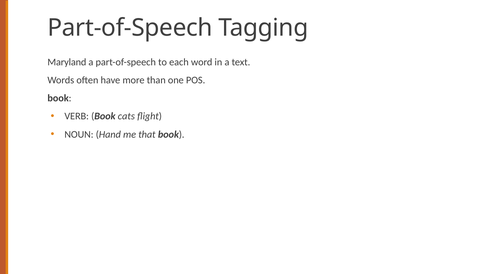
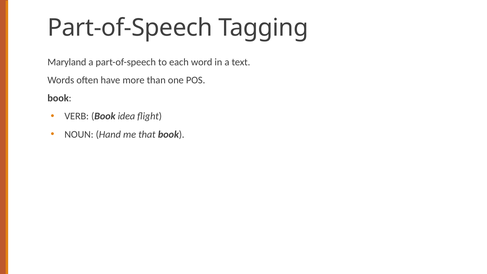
cats: cats -> idea
